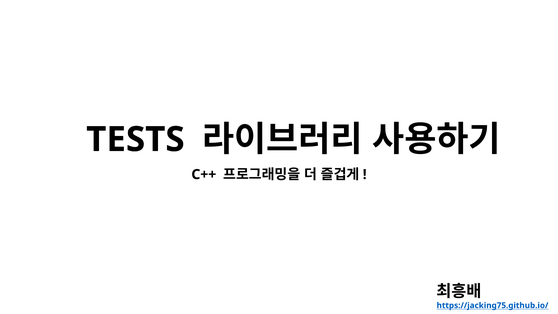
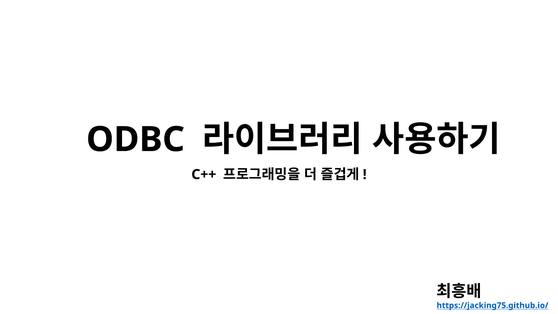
TESTS: TESTS -> ODBC
